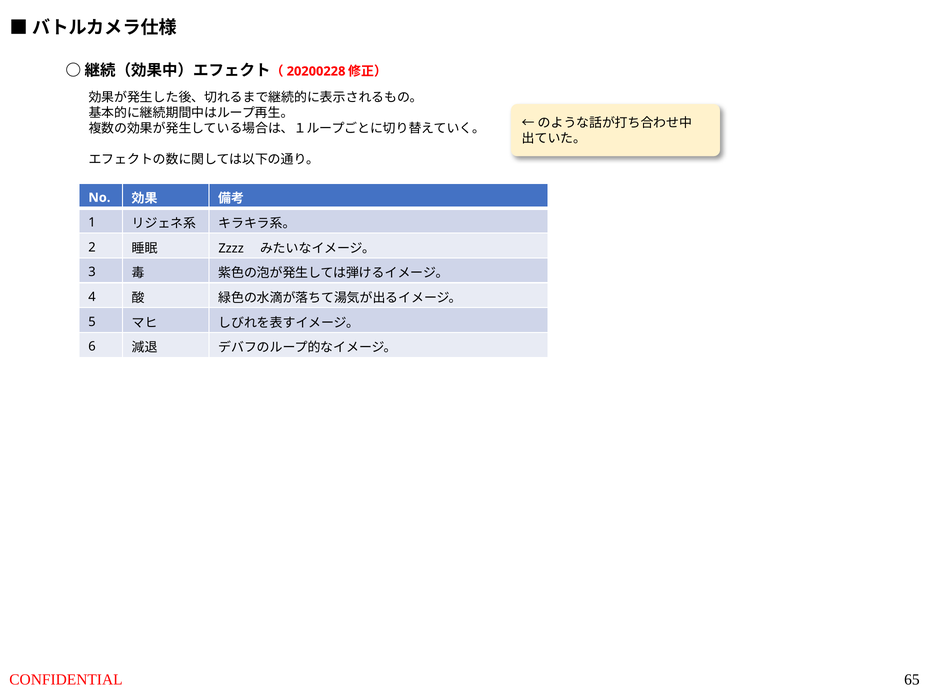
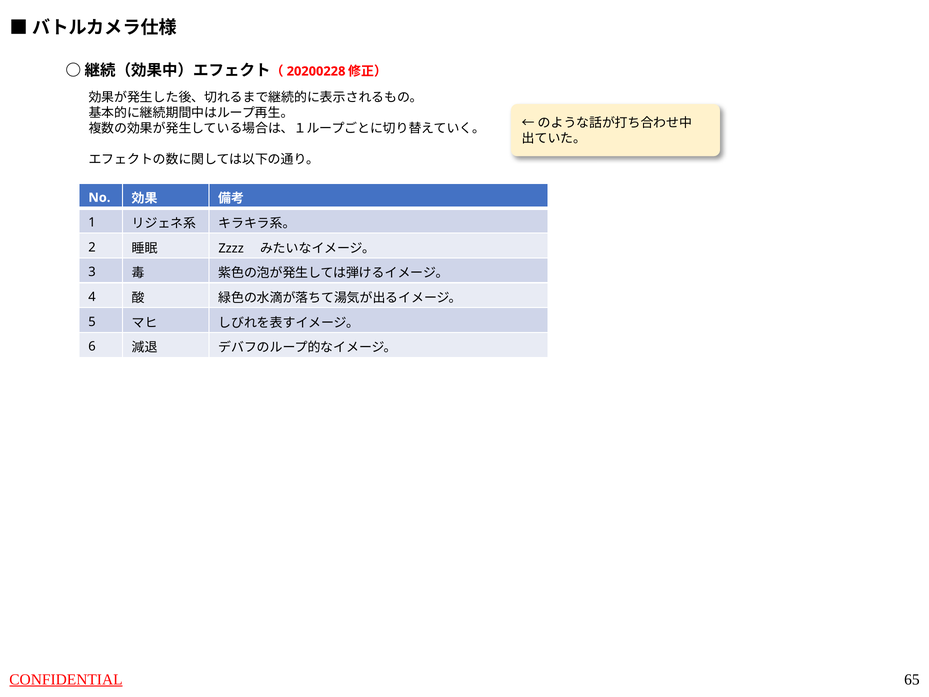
CONFIDENTIAL underline: none -> present
